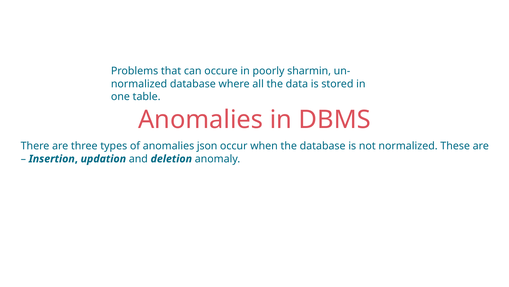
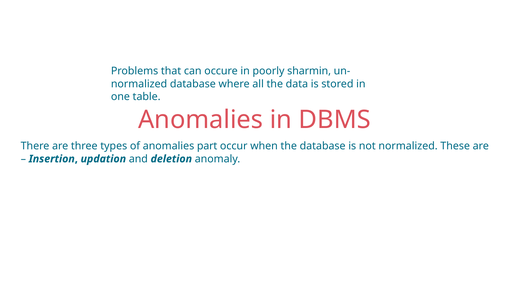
json: json -> part
